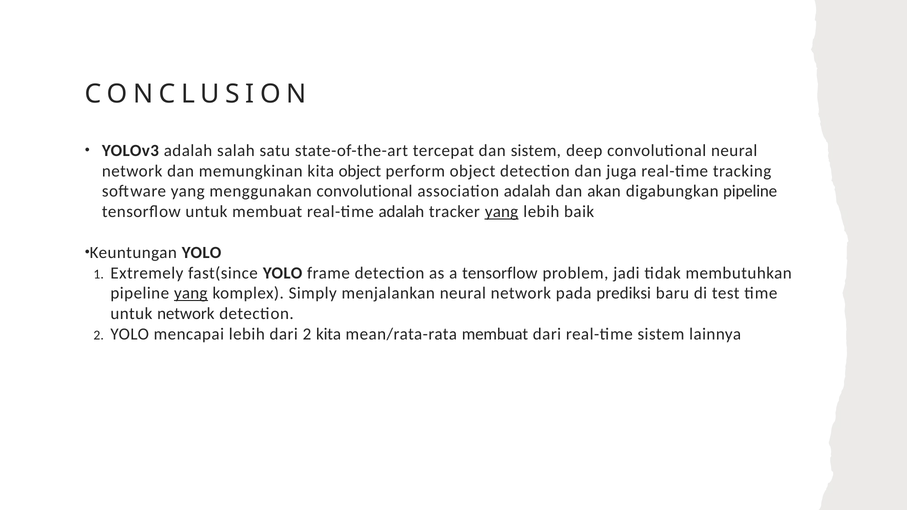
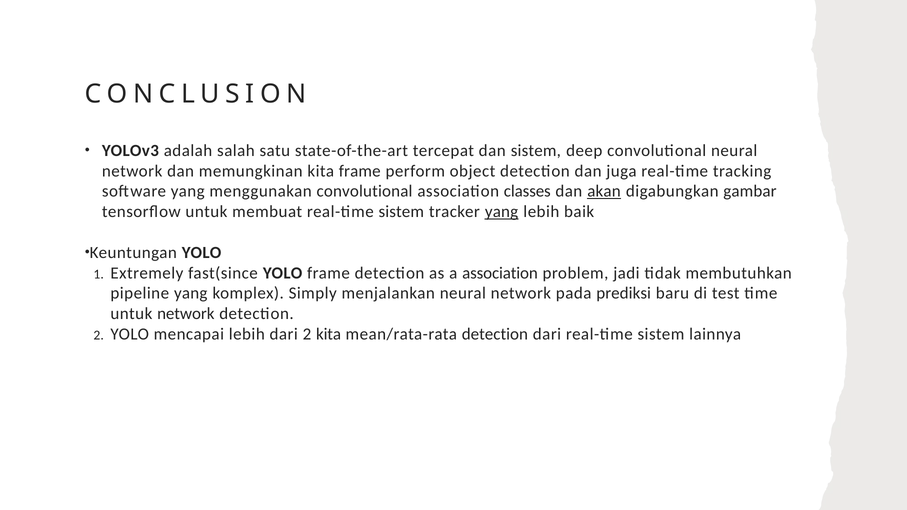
kita object: object -> frame
association adalah: adalah -> classes
akan underline: none -> present
digabungkan pipeline: pipeline -> gambar
membuat real-time adalah: adalah -> sistem
a tensorflow: tensorflow -> association
yang at (191, 293) underline: present -> none
mean/rata-rata membuat: membuat -> detection
